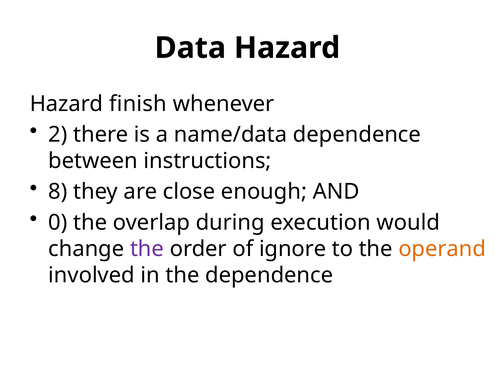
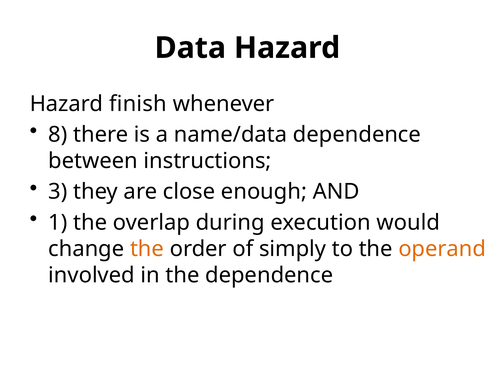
2: 2 -> 8
8: 8 -> 3
0: 0 -> 1
the at (147, 249) colour: purple -> orange
ignore: ignore -> simply
